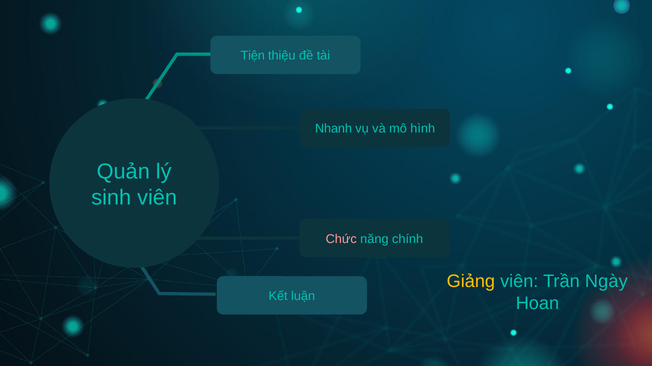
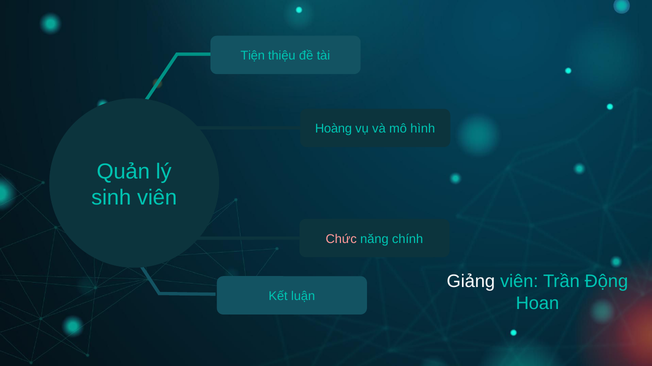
Nhanh: Nhanh -> Hoàng
Giảng colour: yellow -> white
Ngày: Ngày -> Động
